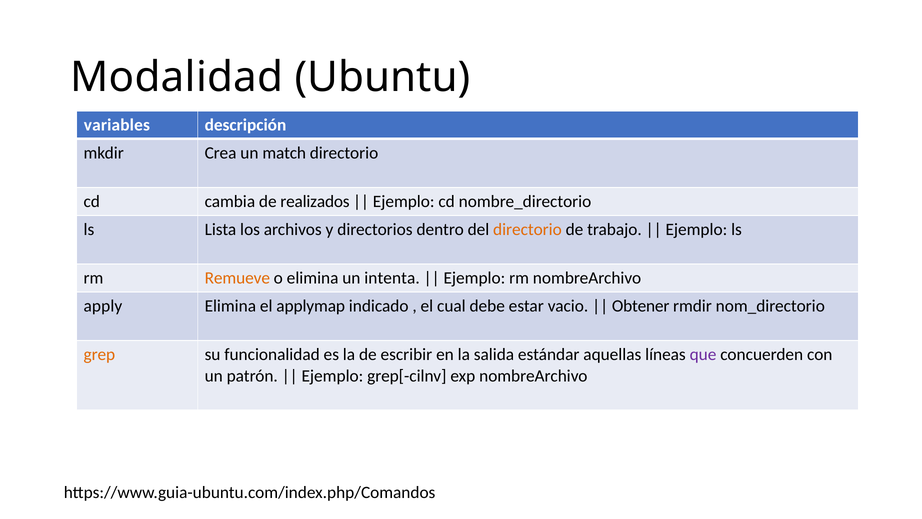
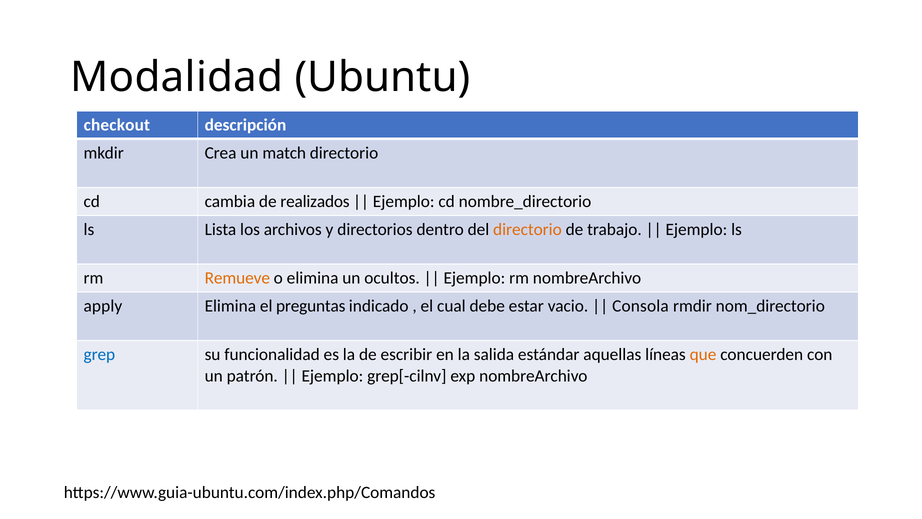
variables: variables -> checkout
intenta: intenta -> ocultos
applymap: applymap -> preguntas
Obtener: Obtener -> Consola
grep colour: orange -> blue
que colour: purple -> orange
